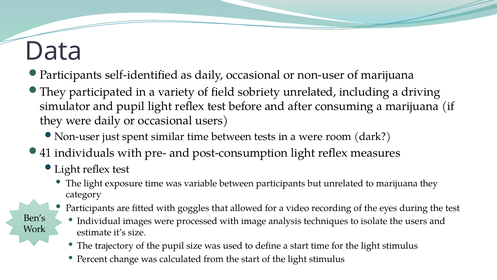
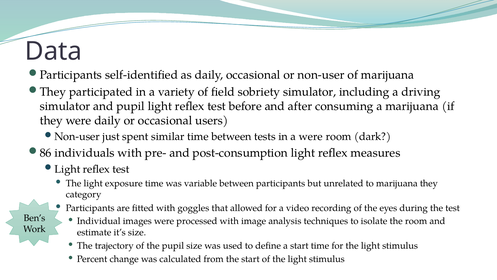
sobriety unrelated: unrelated -> simulator
41: 41 -> 86
the users: users -> room
